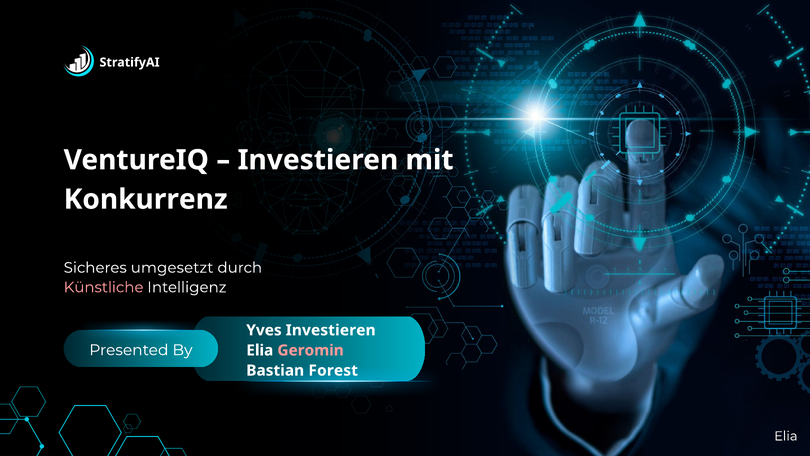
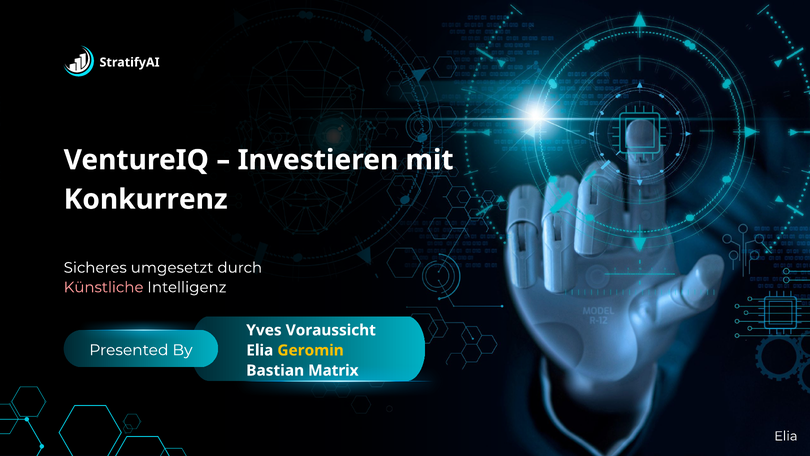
Yves Investieren: Investieren -> Voraussicht
Geromin colour: pink -> yellow
Forest: Forest -> Matrix
